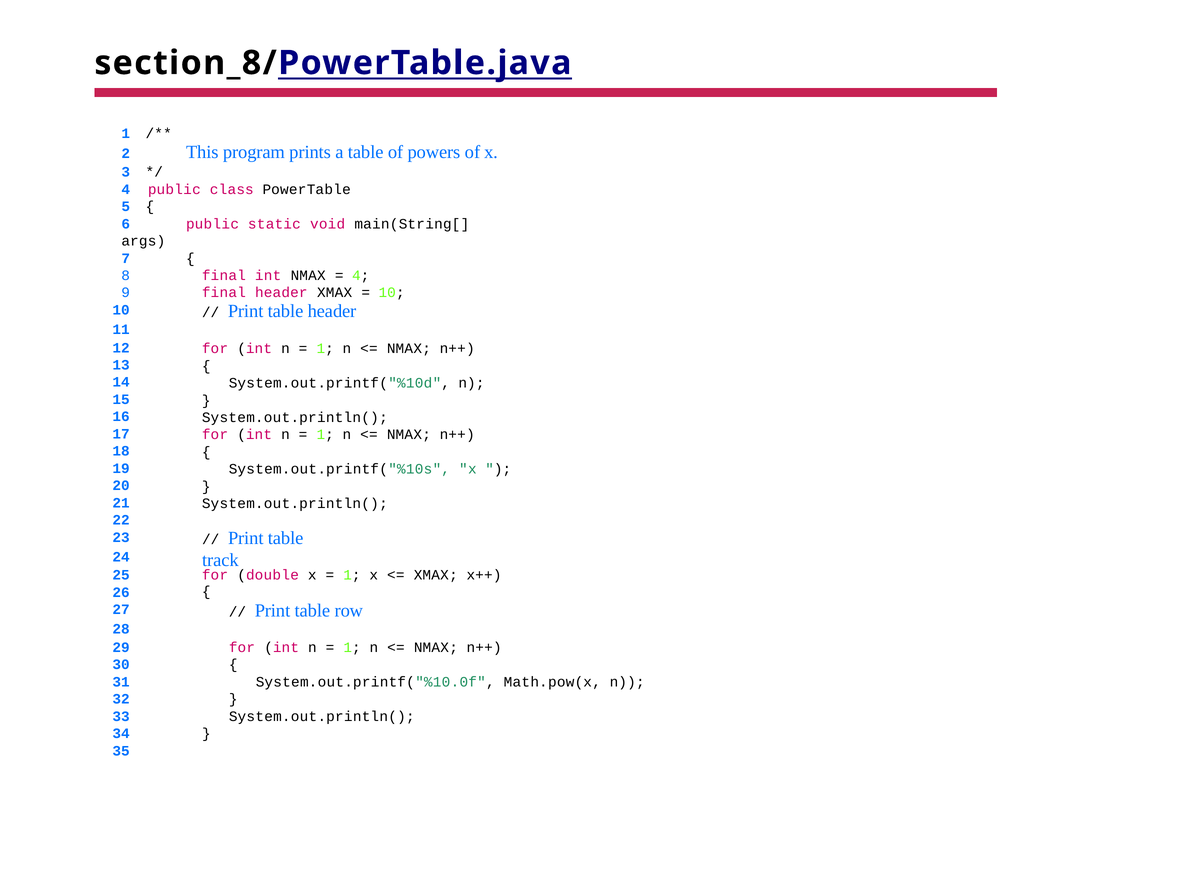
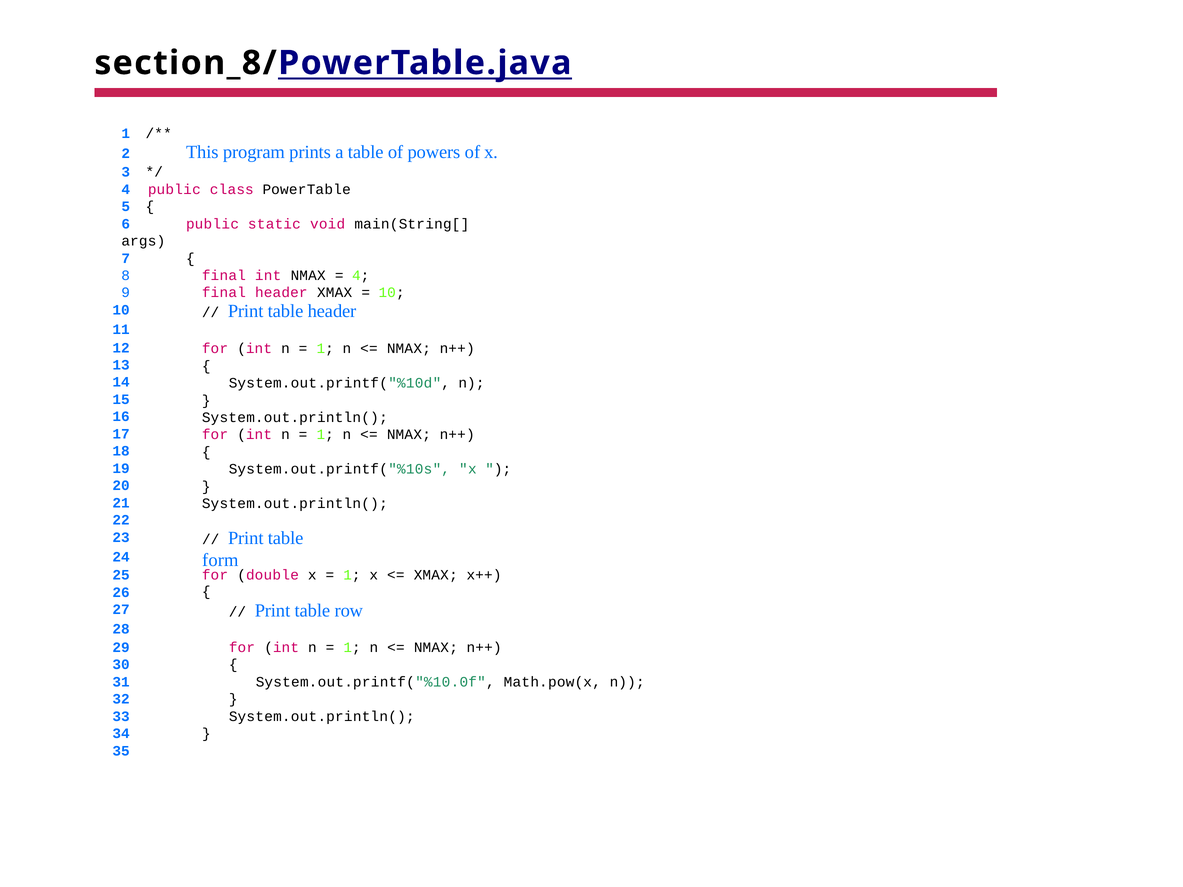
track: track -> form
